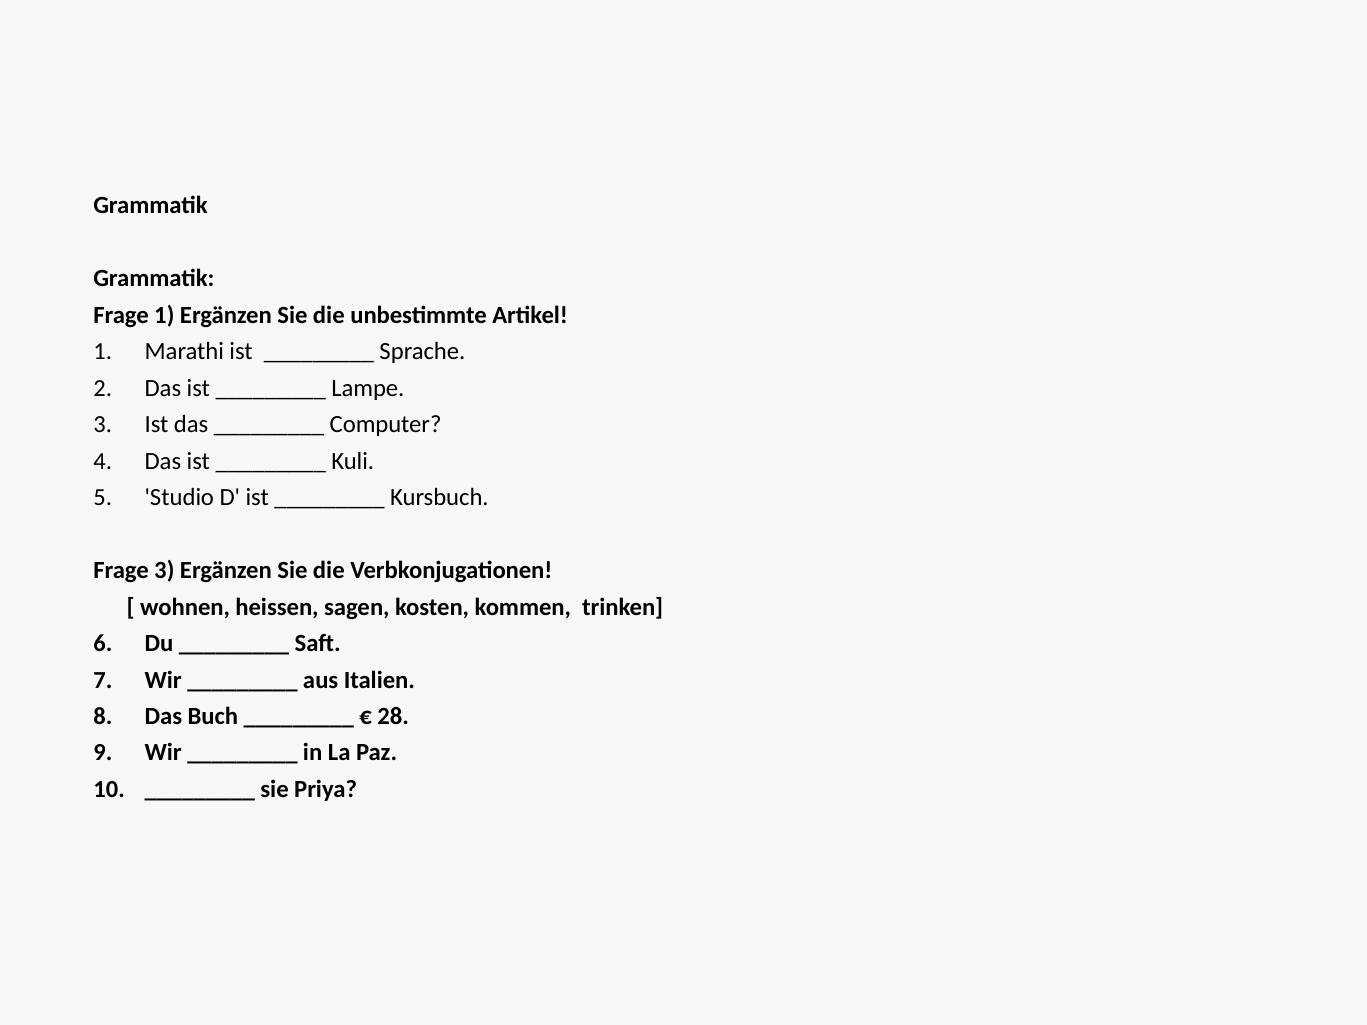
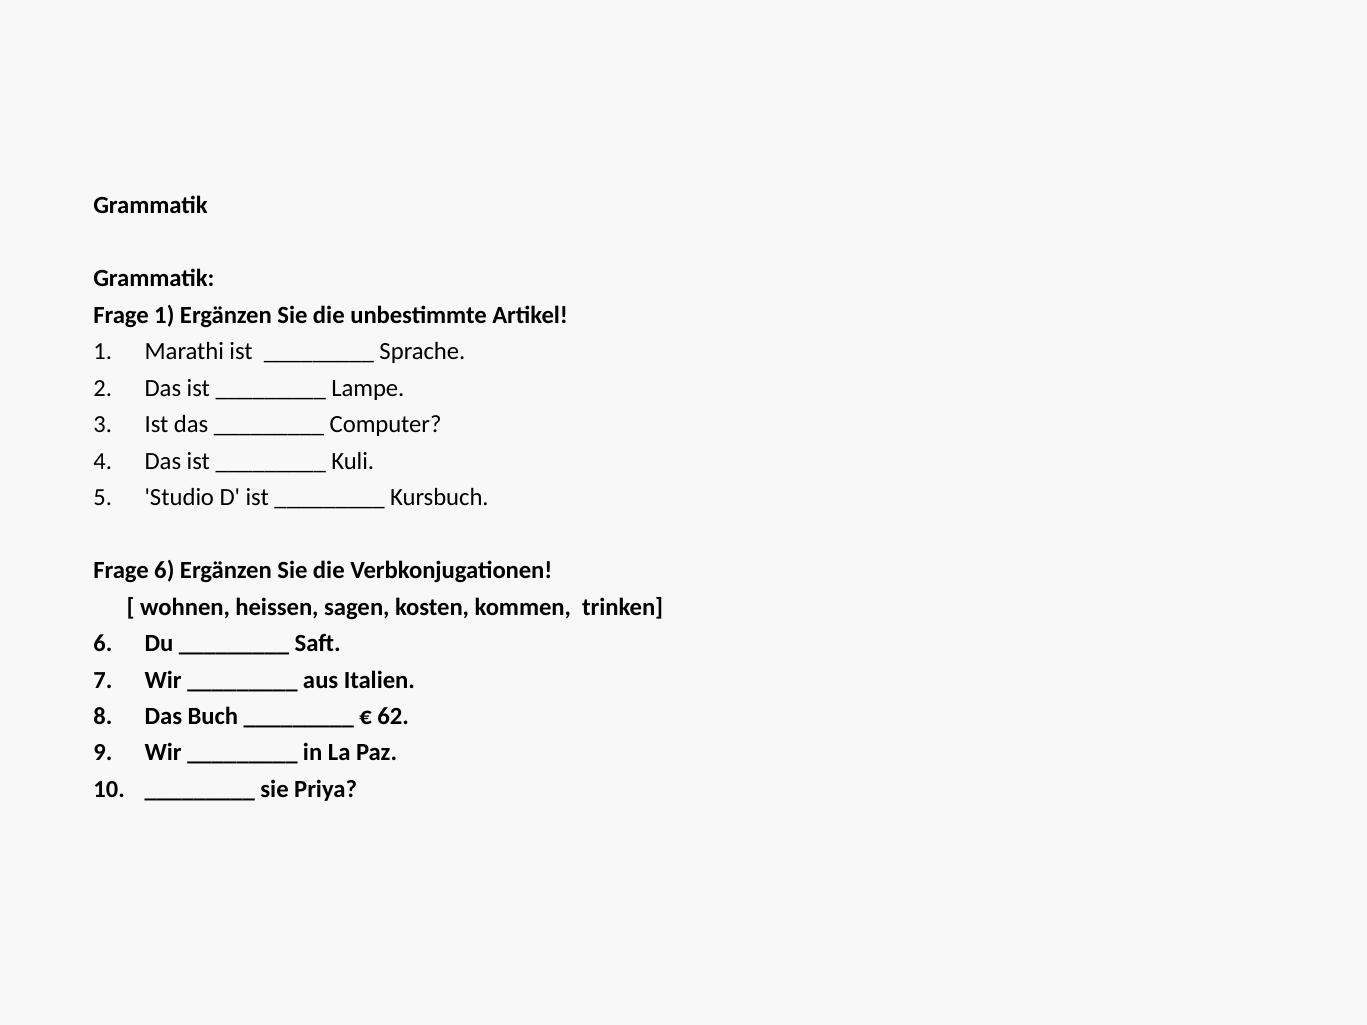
Frage 3: 3 -> 6
28: 28 -> 62
